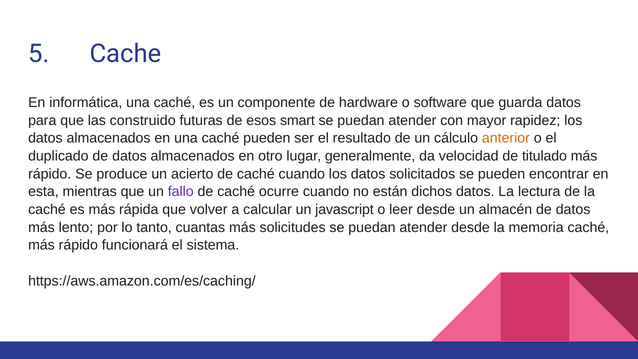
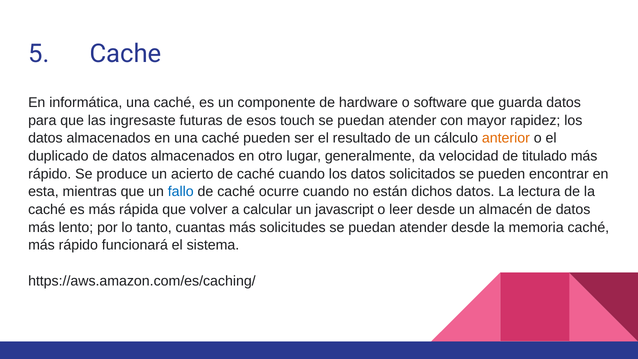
construido: construido -> ingresaste
smart: smart -> touch
fallo colour: purple -> blue
